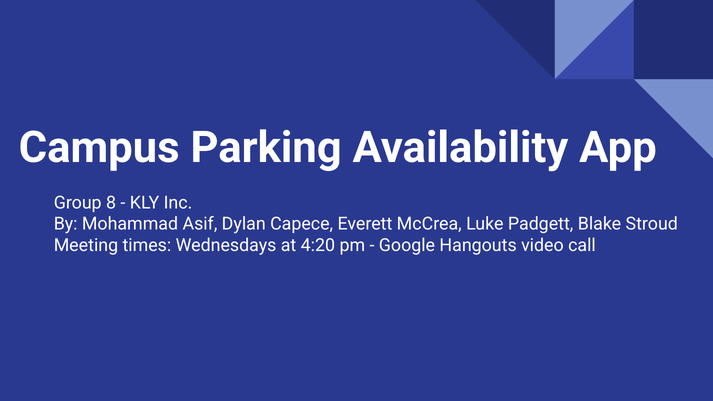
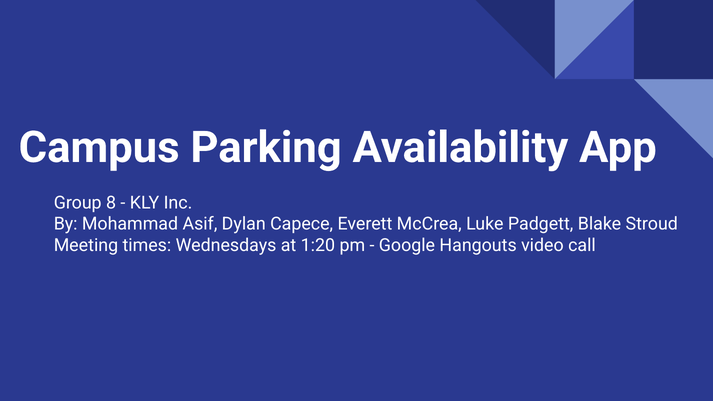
4:20: 4:20 -> 1:20
